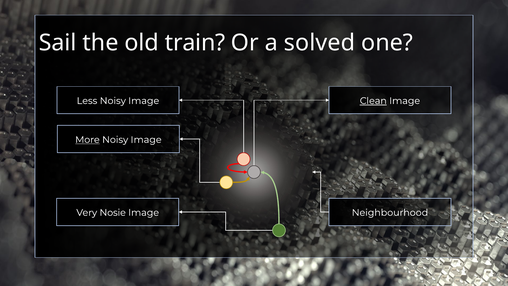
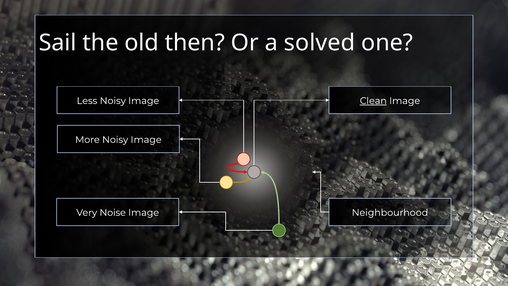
train: train -> then
More underline: present -> none
Nosie: Nosie -> Noise
